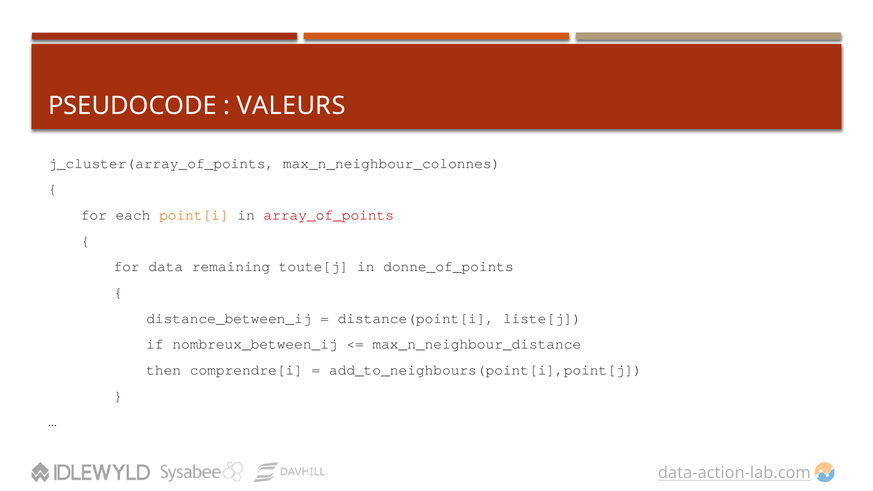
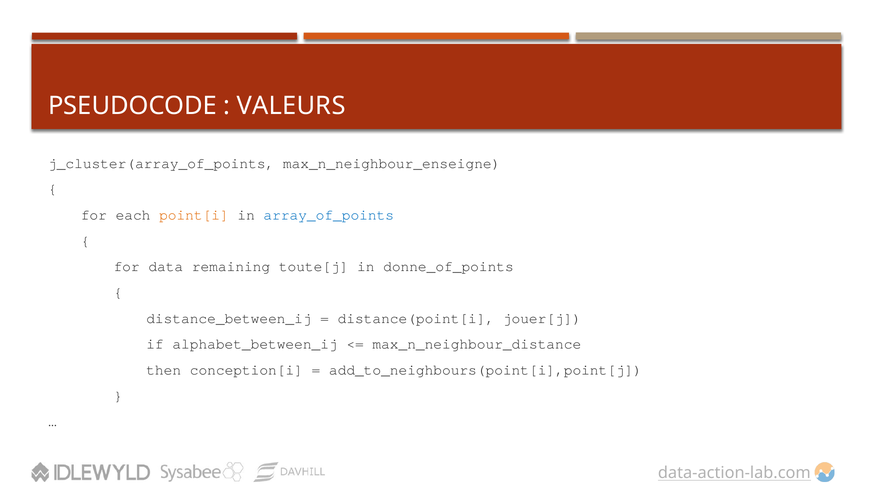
max_n_neighbour_colonnes: max_n_neighbour_colonnes -> max_n_neighbour_enseigne
array_of_points colour: red -> blue
liste[j: liste[j -> jouer[j
nombreux_between_ij: nombreux_between_ij -> alphabet_between_ij
comprendre[i: comprendre[i -> conception[i
